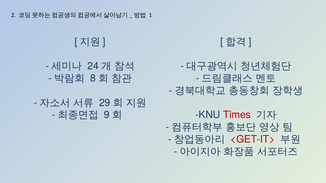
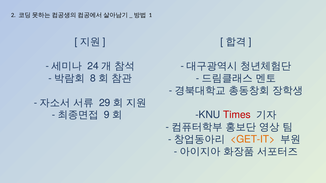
<GET-IT> colour: red -> orange
